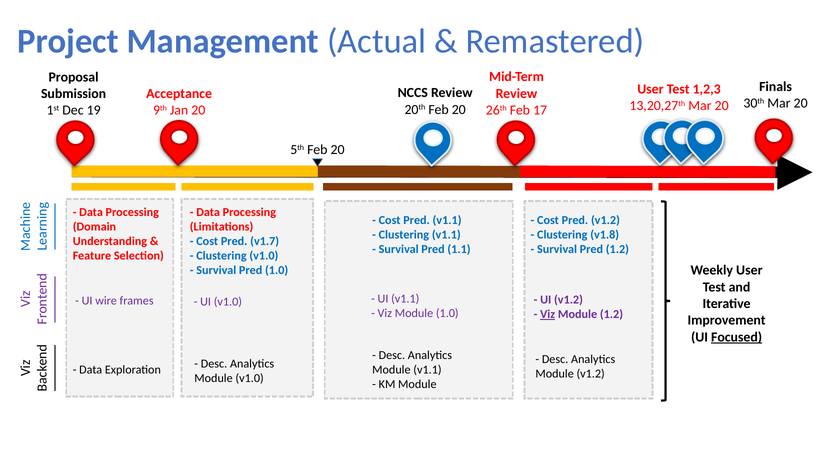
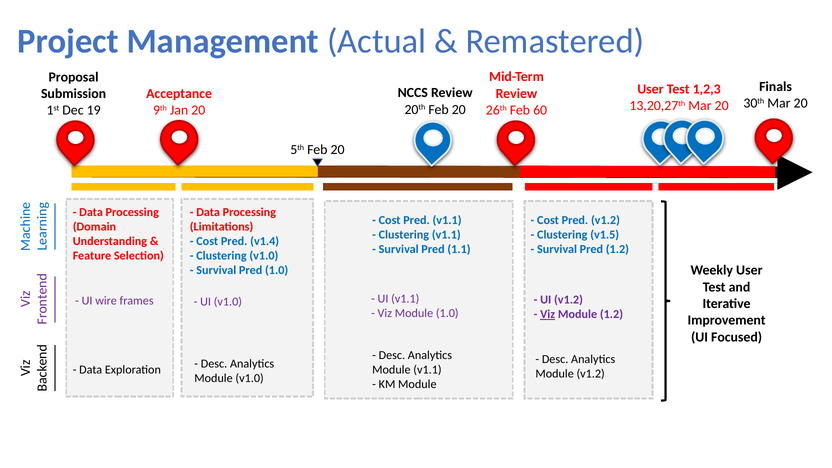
17: 17 -> 60
v1.8: v1.8 -> v1.5
v1.7: v1.7 -> v1.4
Focused underline: present -> none
